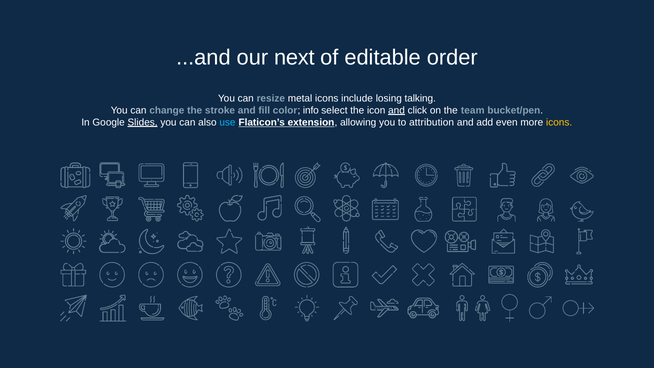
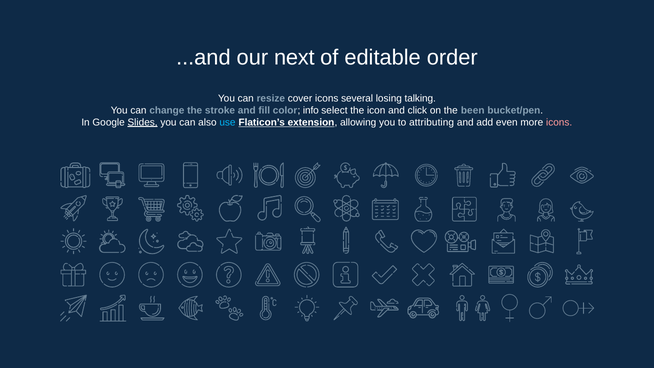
metal: metal -> cover
include: include -> several
and at (396, 110) underline: present -> none
team: team -> been
attribution: attribution -> attributing
icons at (559, 122) colour: yellow -> pink
